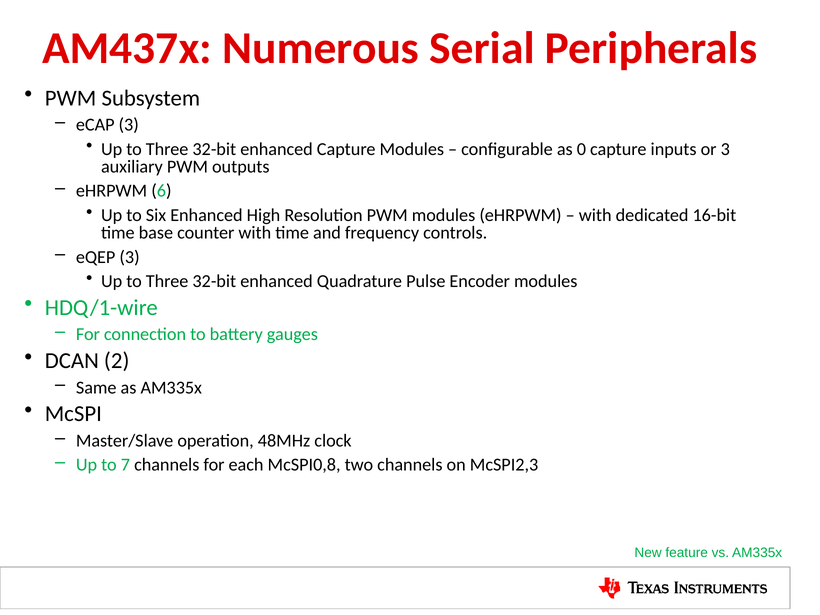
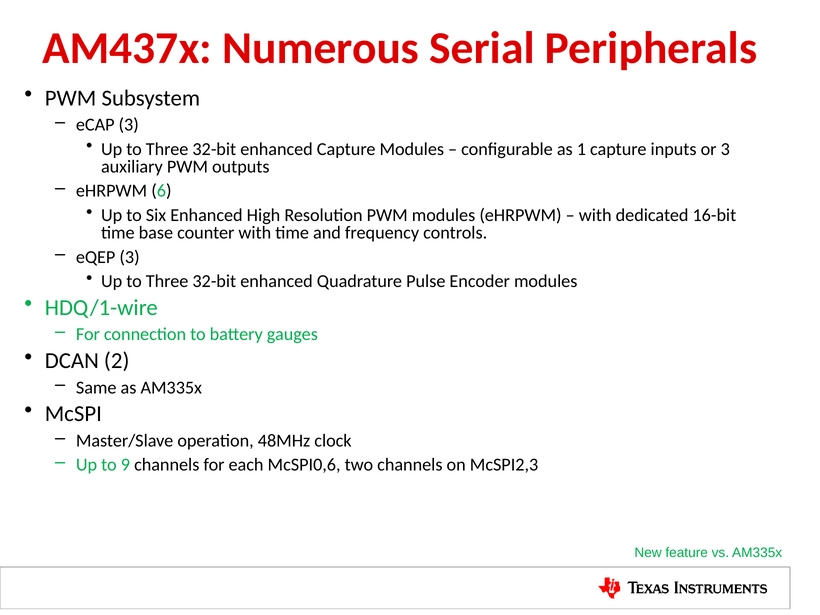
0: 0 -> 1
7: 7 -> 9
McSPI0,8: McSPI0,8 -> McSPI0,6
